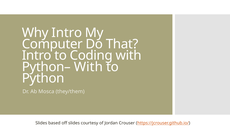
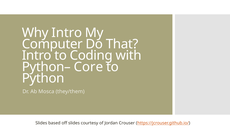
Python– With: With -> Core
